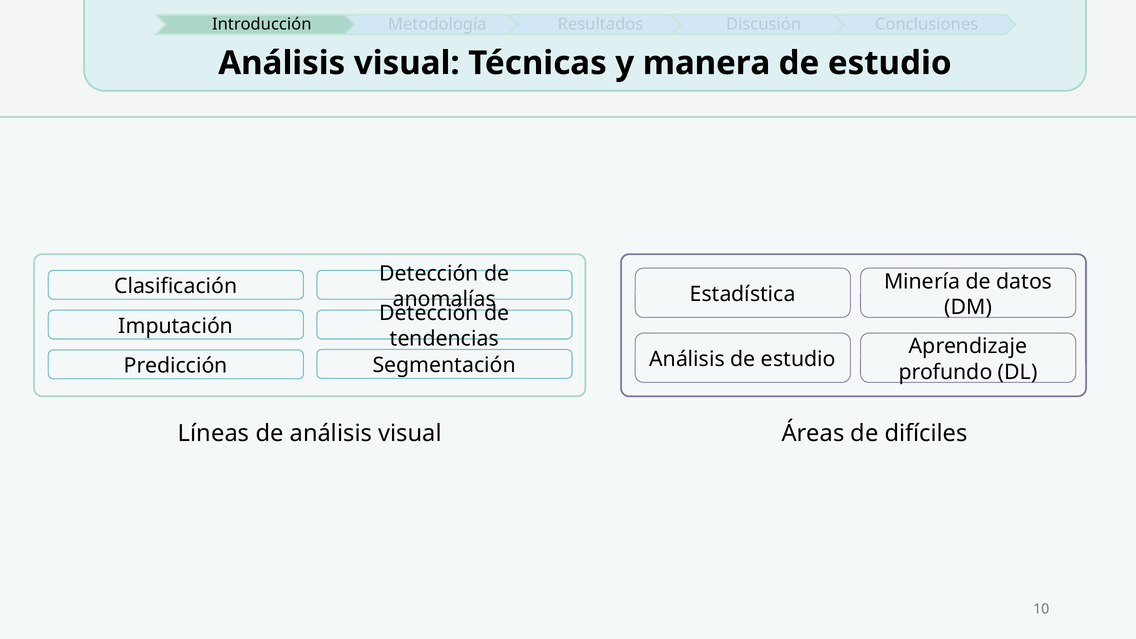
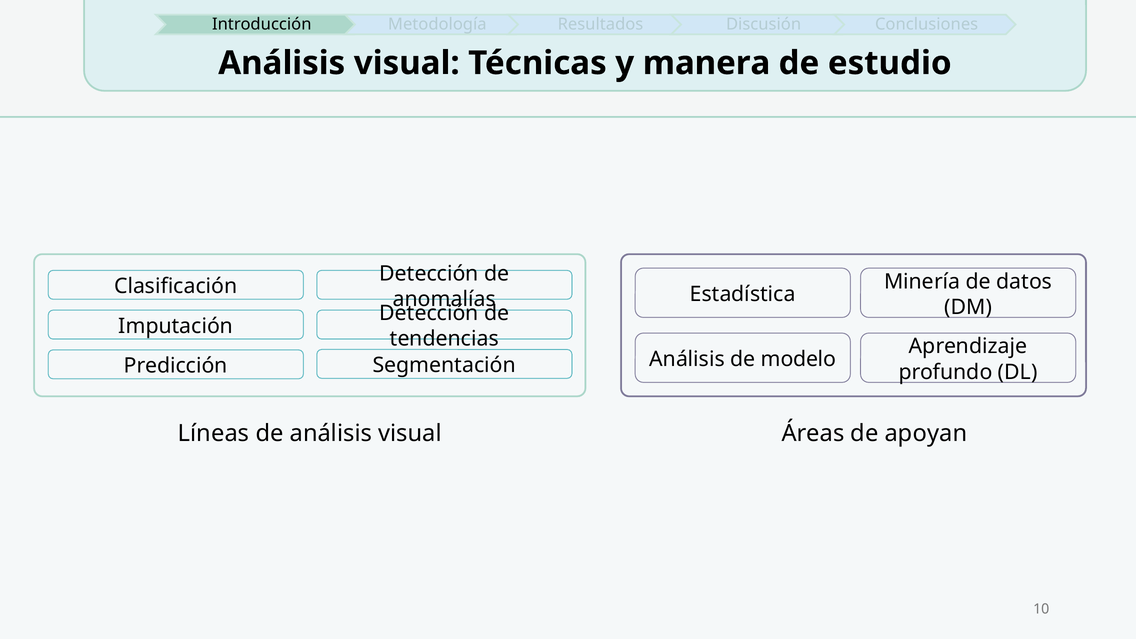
Análisis de estudio: estudio -> modelo
difíciles: difíciles -> apoyan
